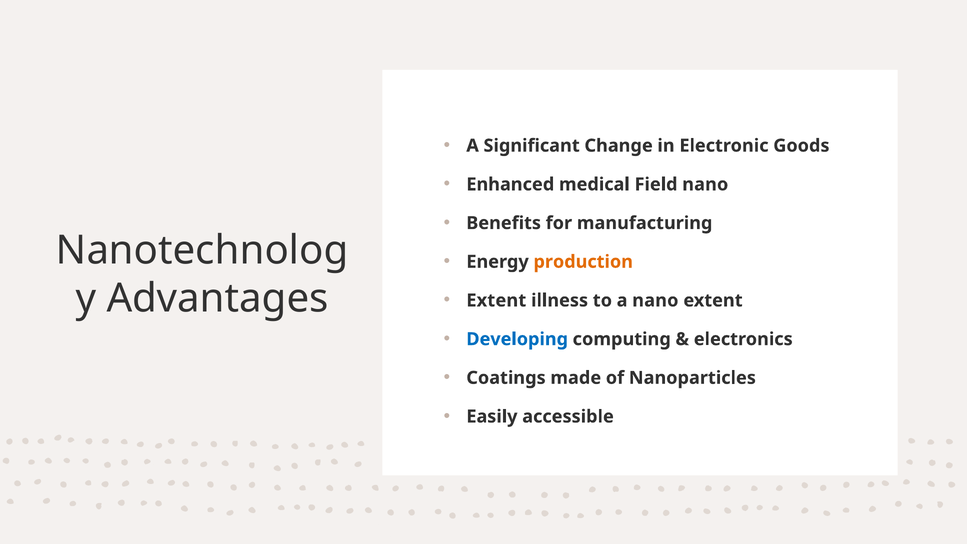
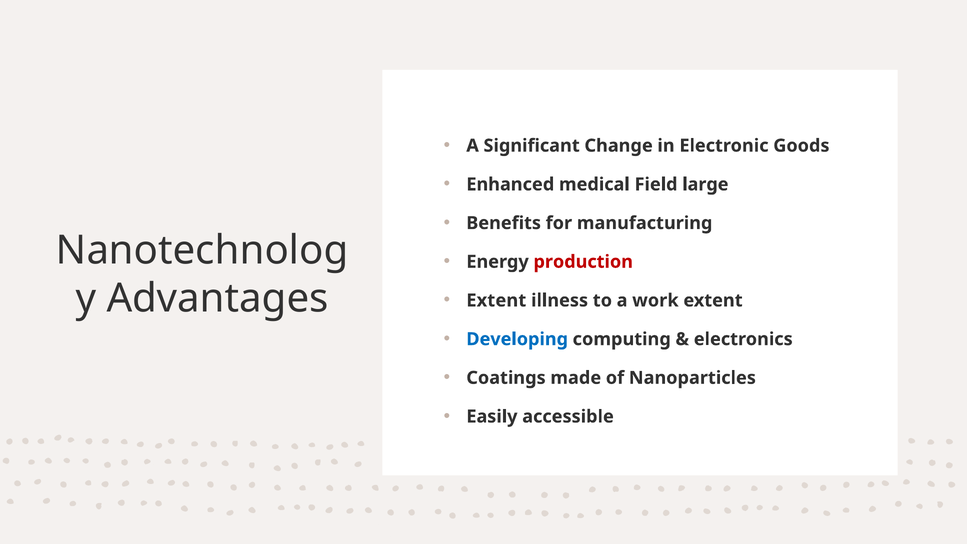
Field nano: nano -> large
production colour: orange -> red
a nano: nano -> work
